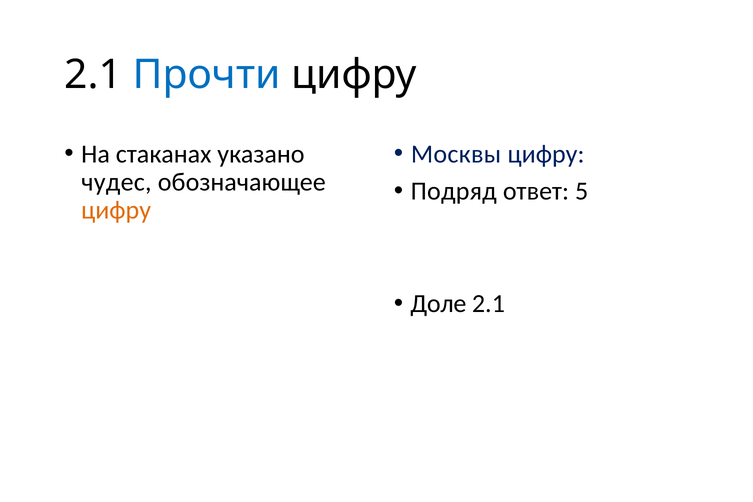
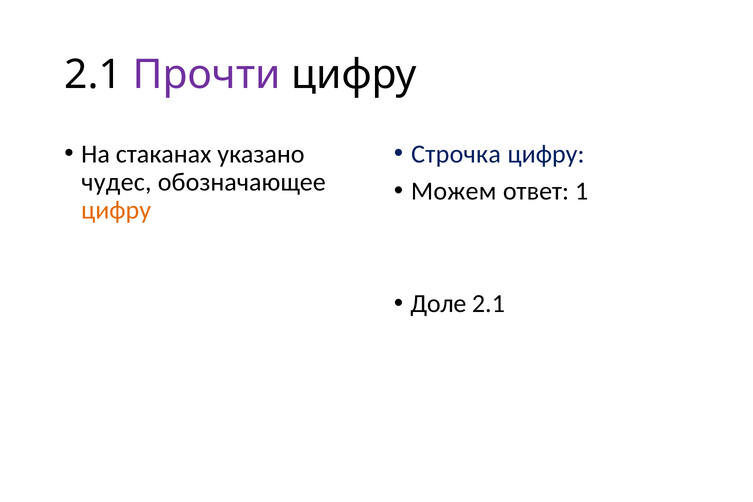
Прочти colour: blue -> purple
Москвы: Москвы -> Строчка
Подряд: Подряд -> Можем
5: 5 -> 1
